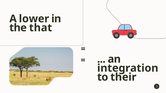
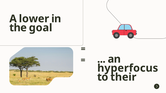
that: that -> goal
integration: integration -> hyperfocus
